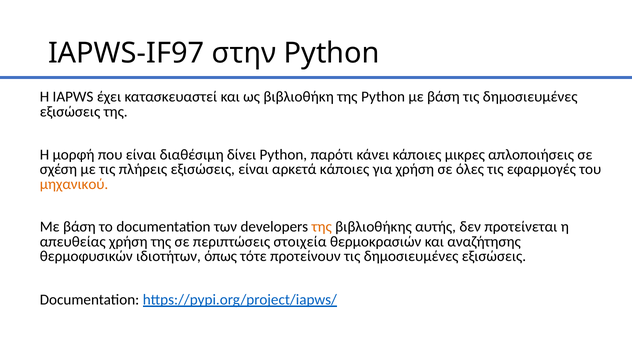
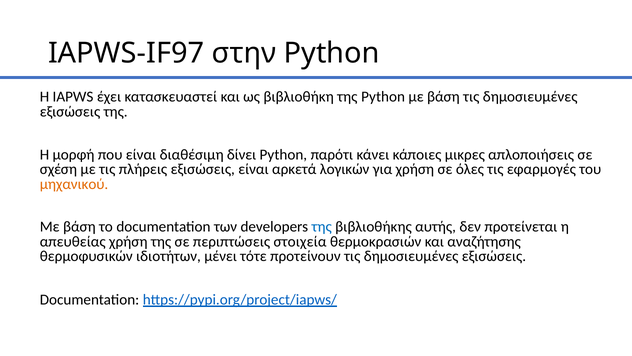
αρκετά κάποιες: κάποιες -> λογικών
της at (322, 227) colour: orange -> blue
όπως: όπως -> μένει
